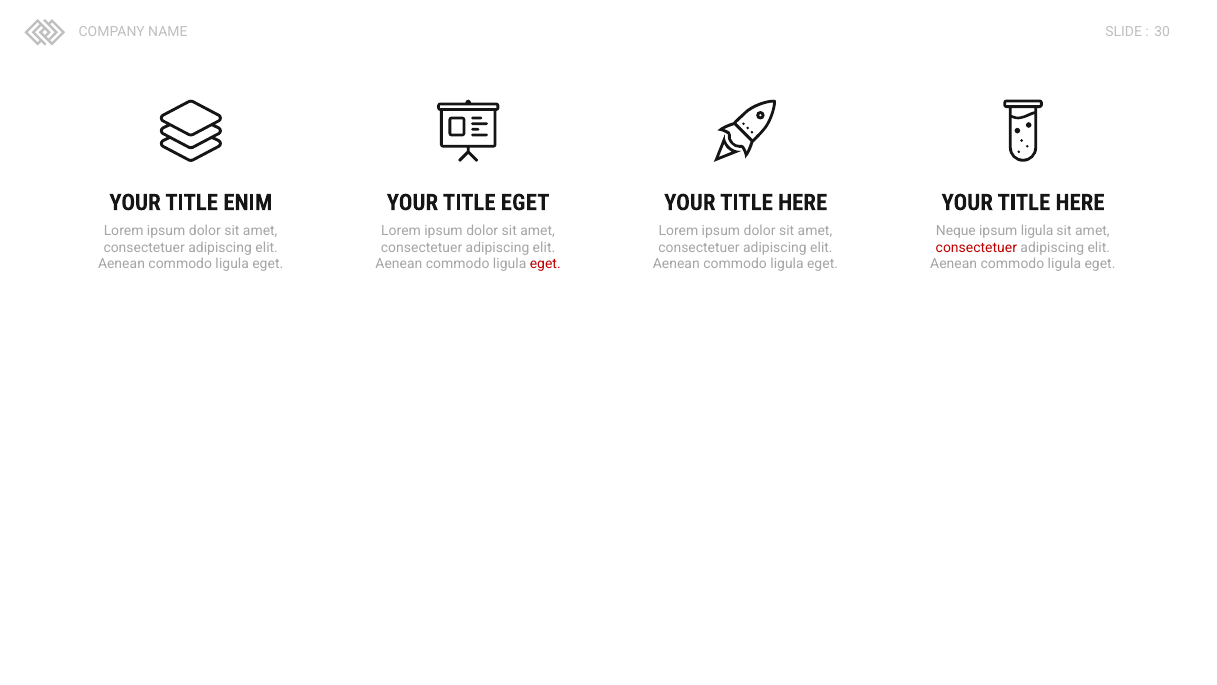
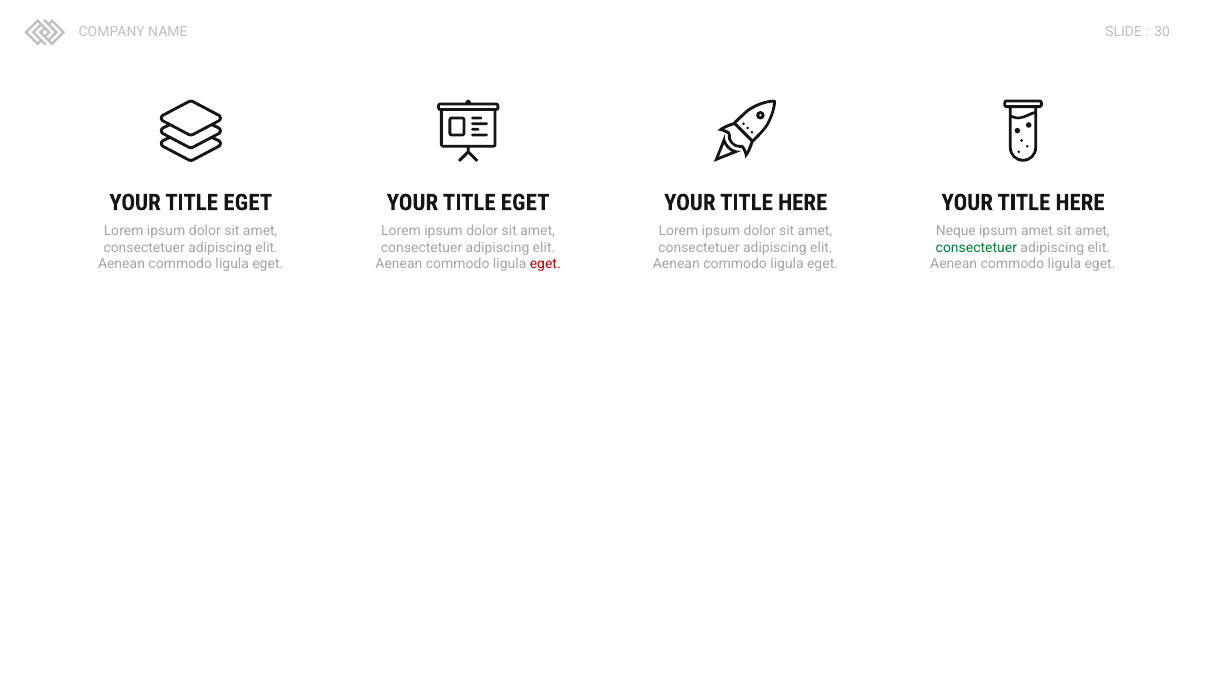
ENIM at (248, 202): ENIM -> EGET
ipsum ligula: ligula -> amet
consectetuer at (976, 247) colour: red -> green
